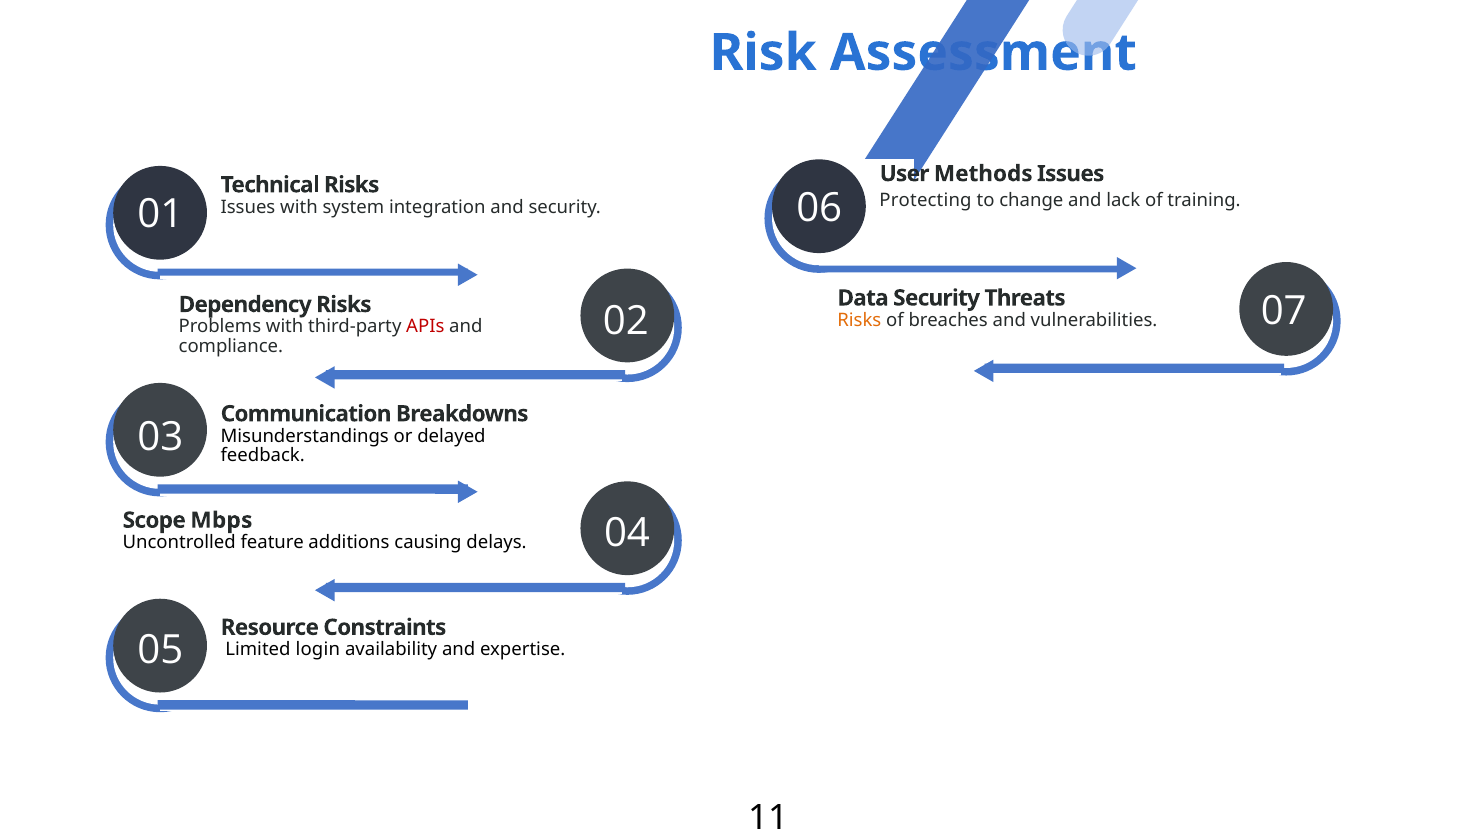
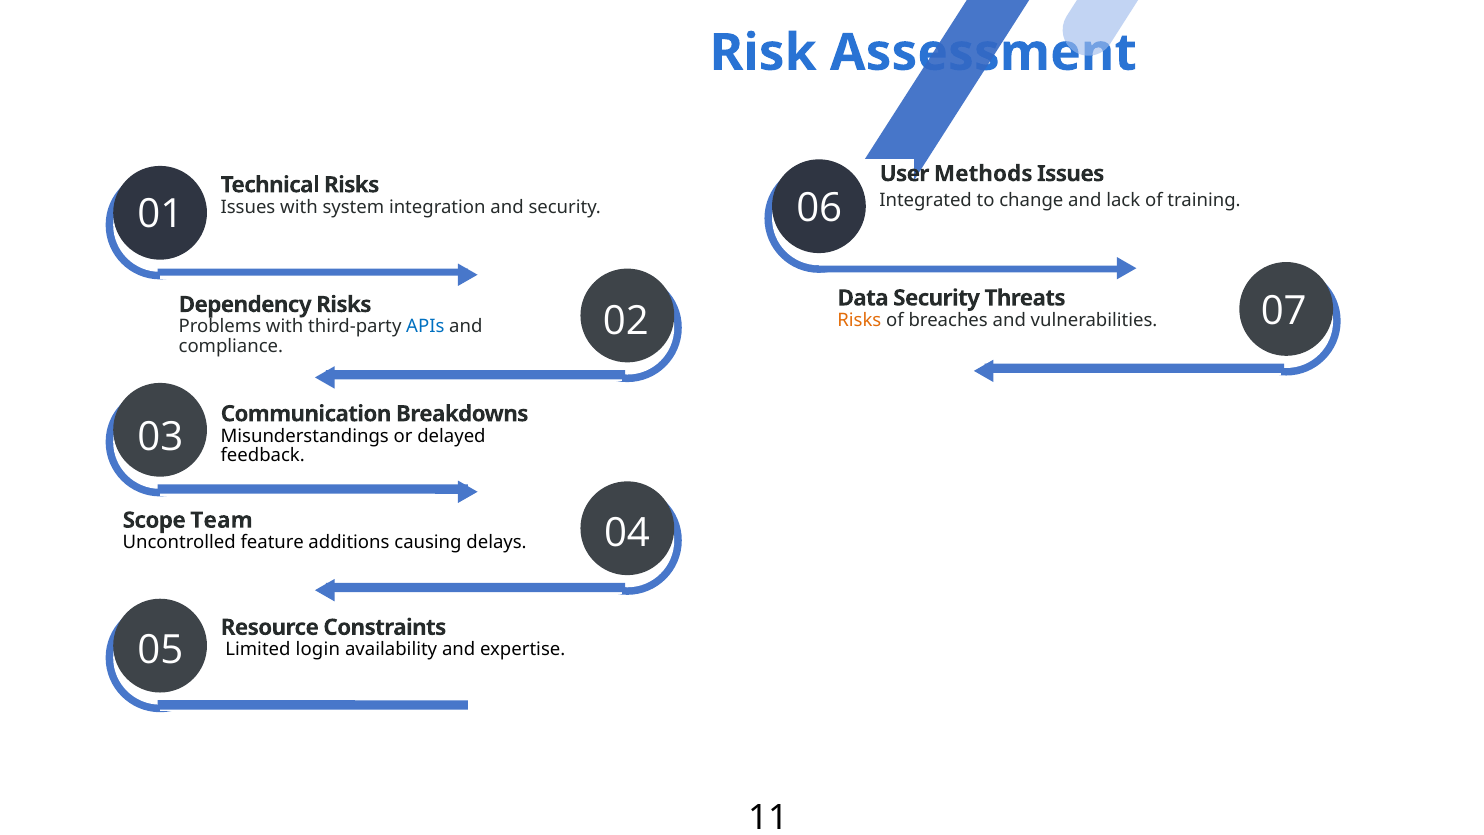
Protecting: Protecting -> Integrated
APIs colour: red -> blue
Mbps: Mbps -> Team
